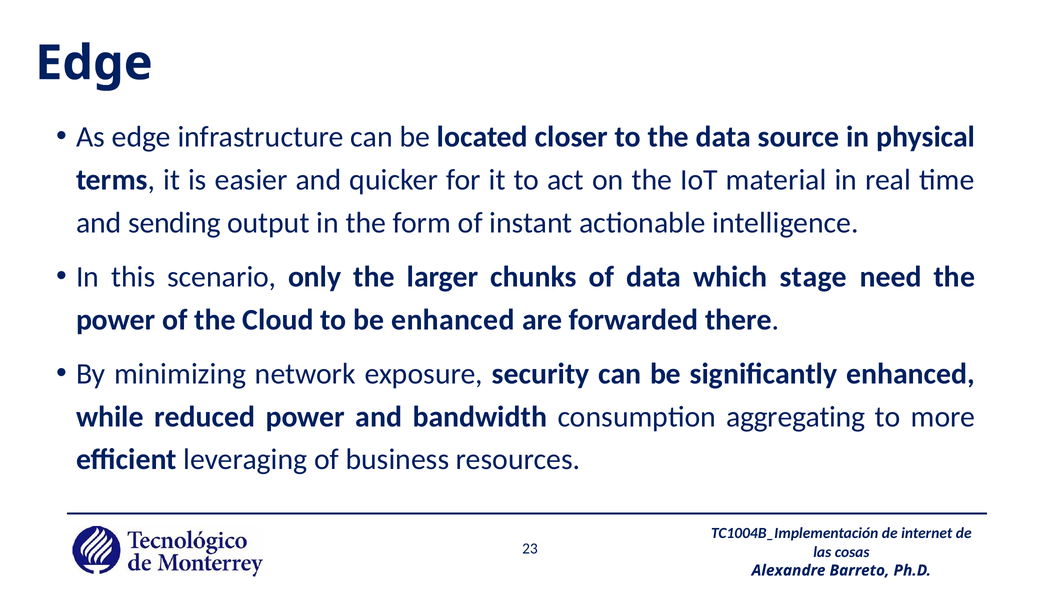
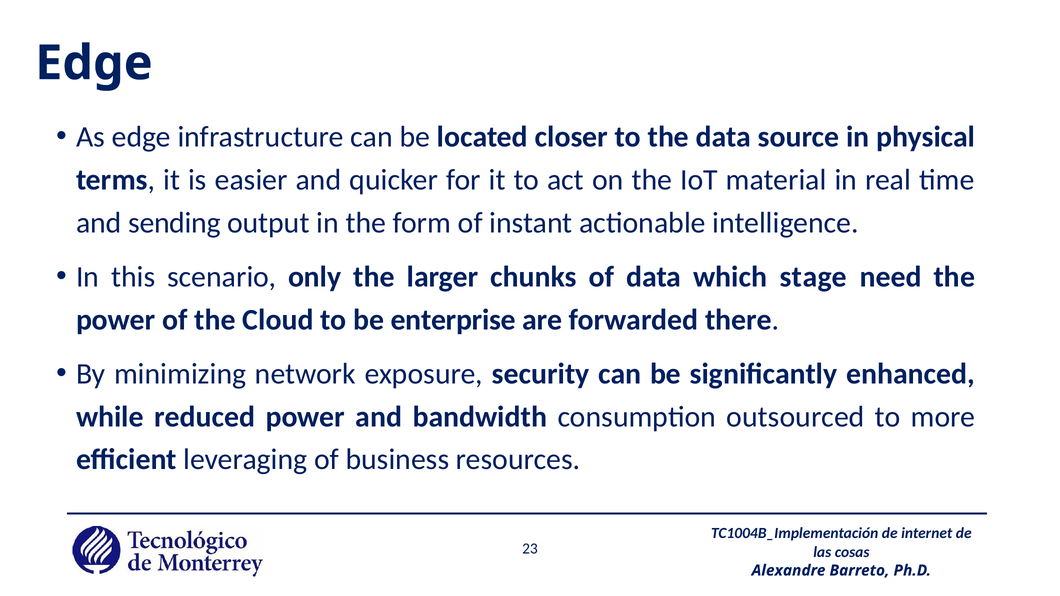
be enhanced: enhanced -> enterprise
aggregating: aggregating -> outsourced
